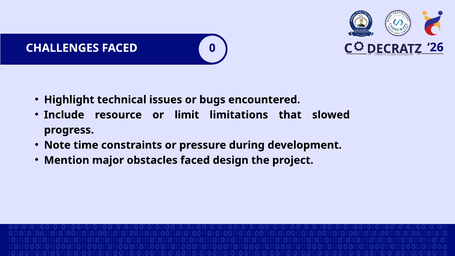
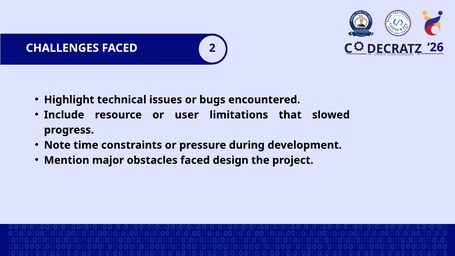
0: 0 -> 2
limit: limit -> user
